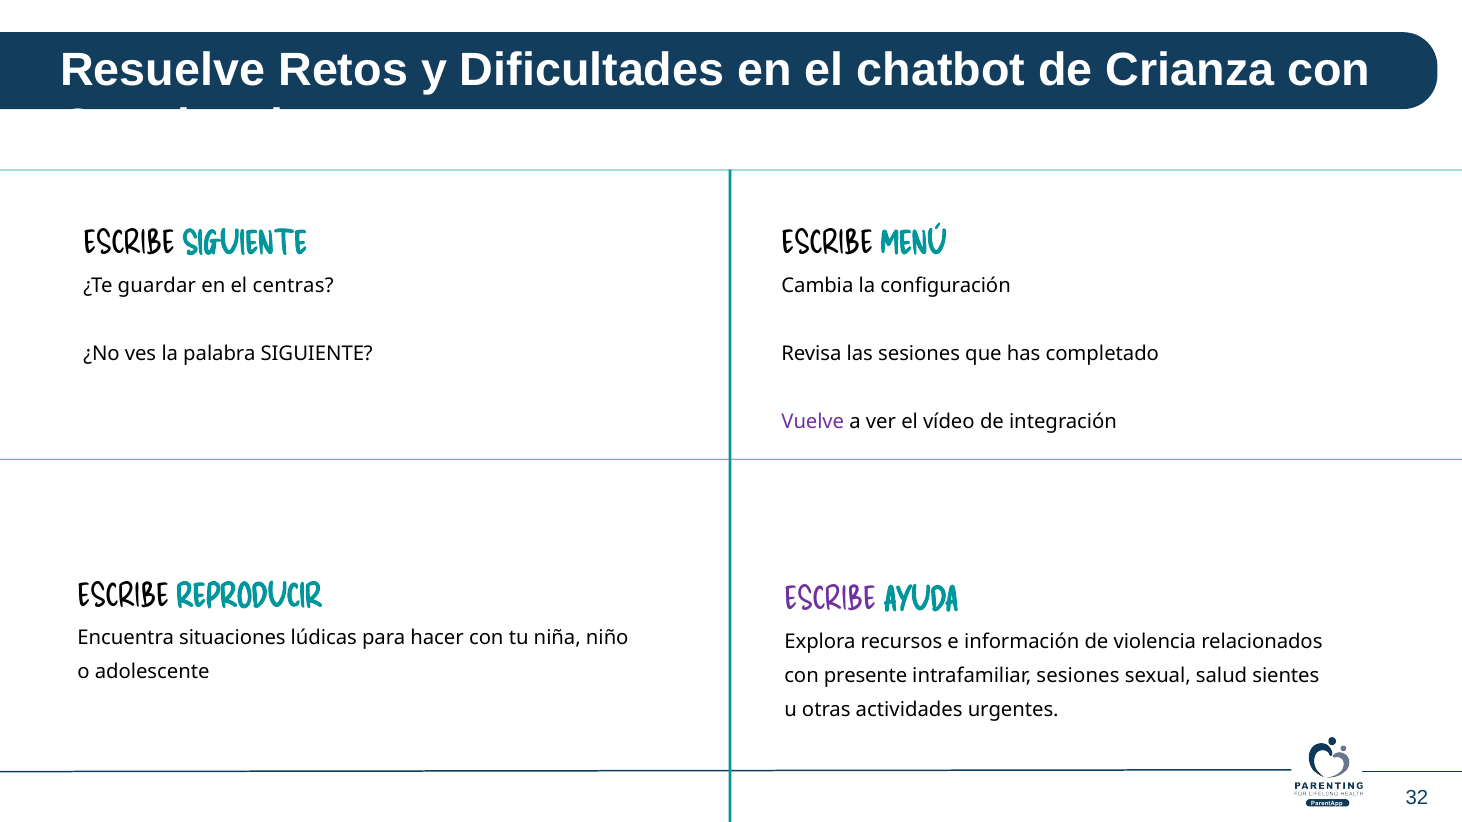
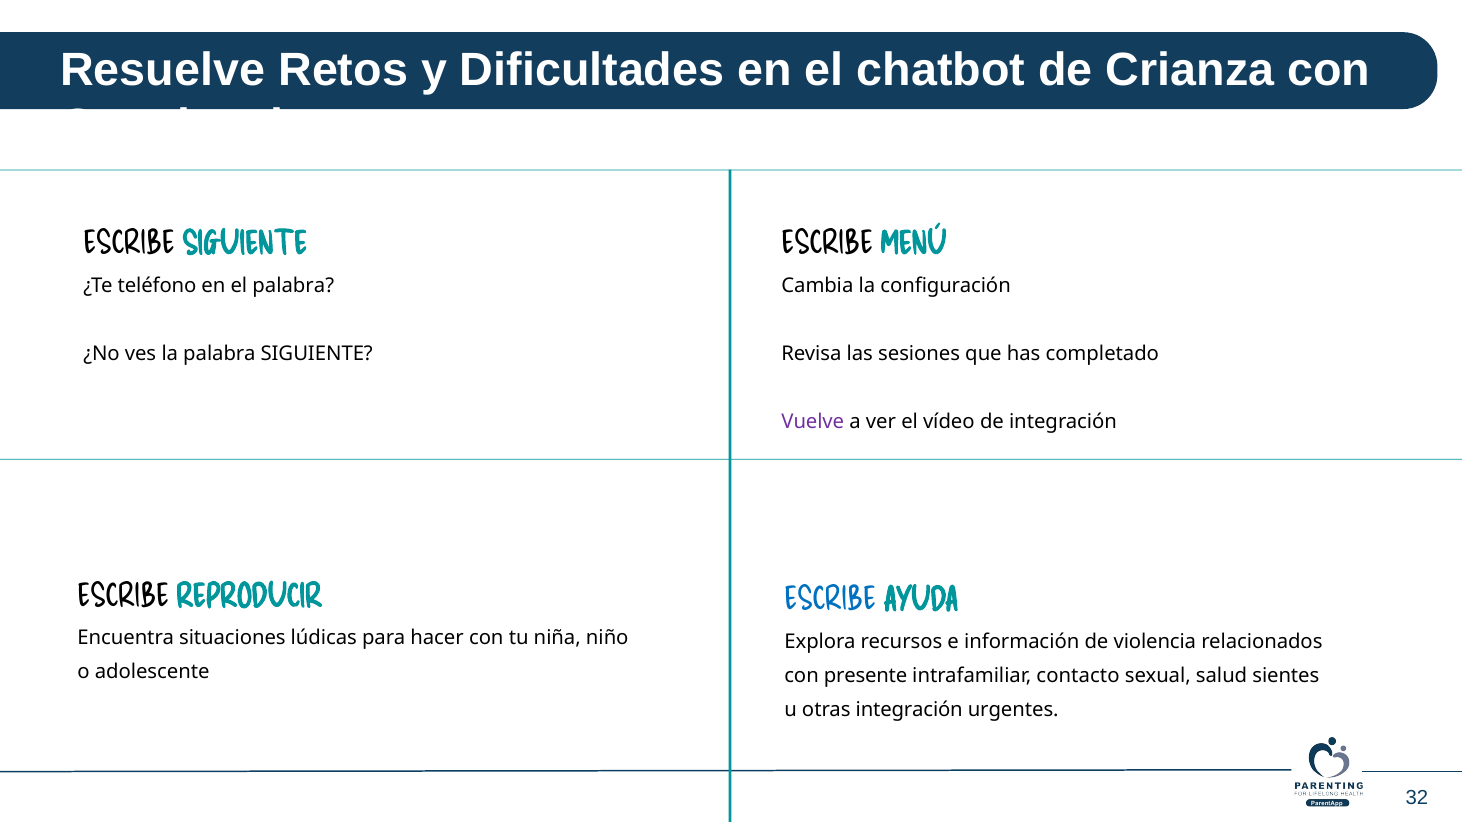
guardar: guardar -> teléfono
el centras: centras -> palabra
ESCRIBE at (830, 600) colour: purple -> blue
intrafamiliar sesiones: sesiones -> contacto
otras actividades: actividades -> integración
